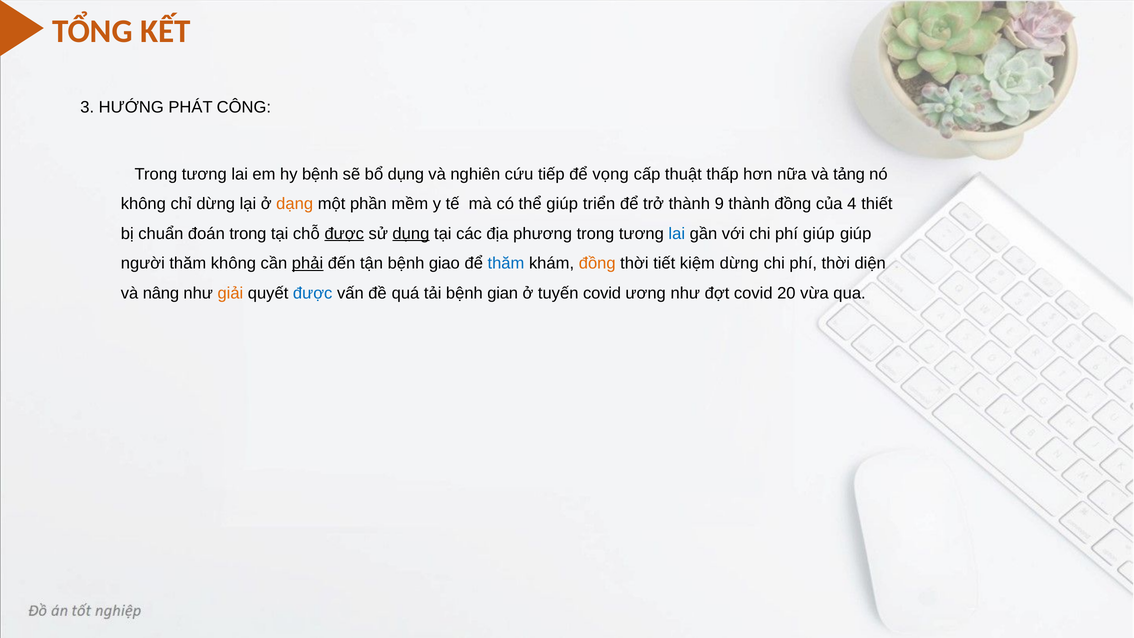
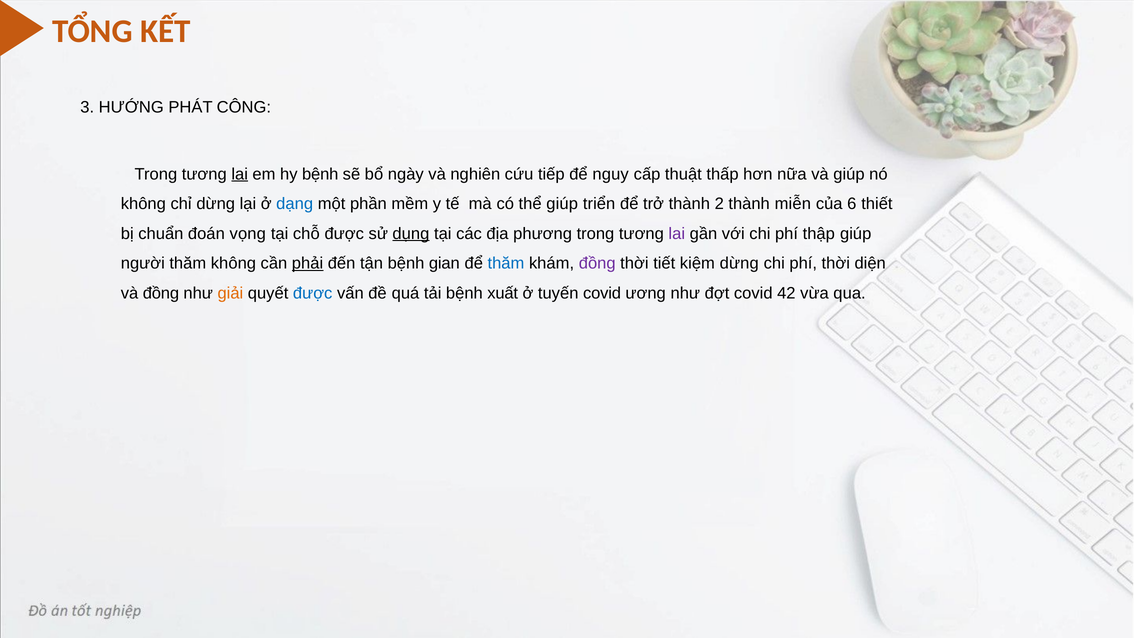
lai at (240, 174) underline: none -> present
bổ dụng: dụng -> ngày
vọng: vọng -> nguy
và tảng: tảng -> giúp
dạng colour: orange -> blue
9: 9 -> 2
thành đồng: đồng -> miễn
4: 4 -> 6
đoán trong: trong -> vọng
được at (344, 234) underline: present -> none
lai at (677, 234) colour: blue -> purple
phí giúp: giúp -> thập
giao: giao -> gian
đồng at (597, 263) colour: orange -> purple
và nâng: nâng -> đồng
gian: gian -> xuất
20: 20 -> 42
